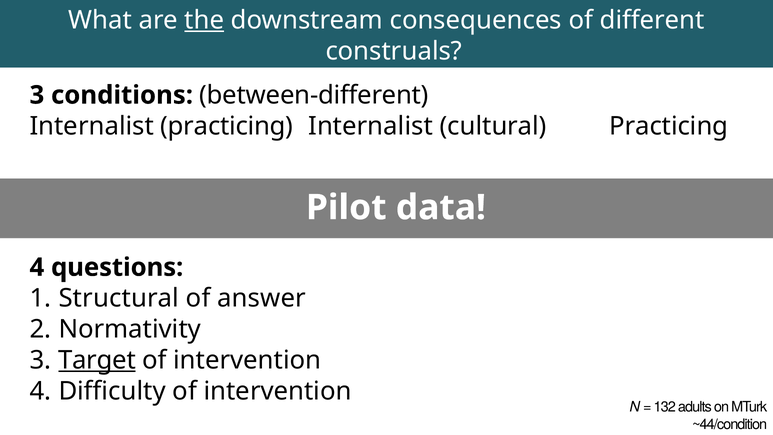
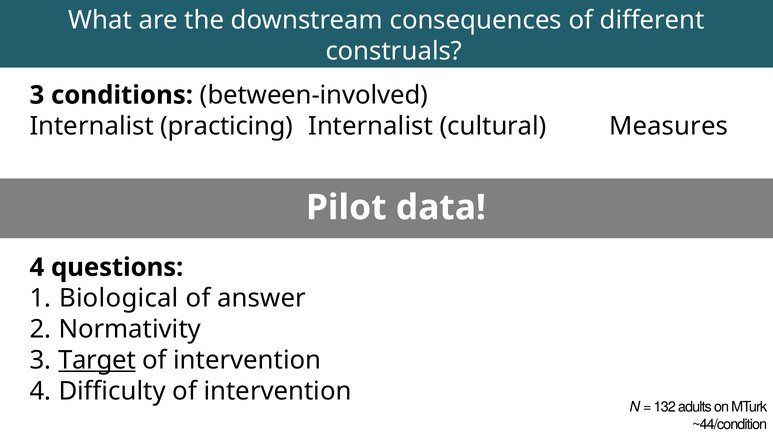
the underline: present -> none
between-different: between-different -> between-involved
cultural Practicing: Practicing -> Measures
Structural: Structural -> Biological
